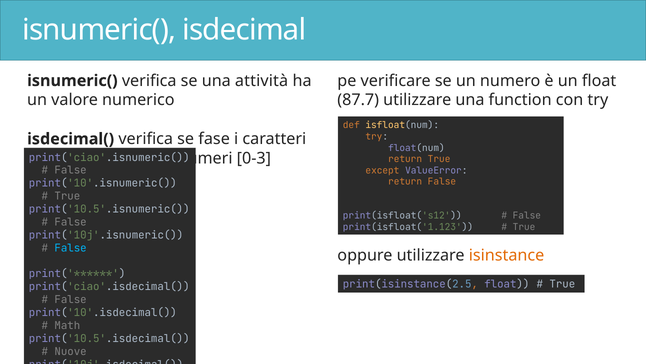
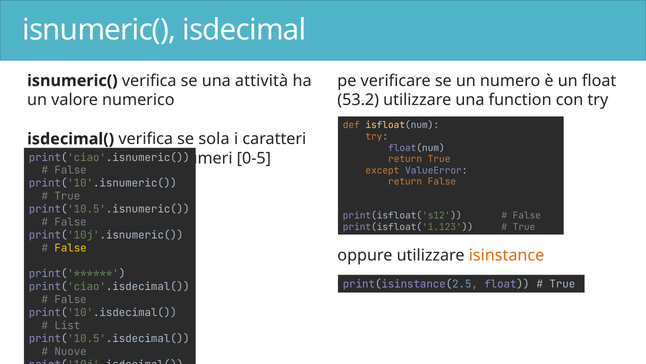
87.7: 87.7 -> 53.2
fase: fase -> sola
0-3: 0-3 -> 0-5
False at (71, 248) colour: light blue -> yellow
Math: Math -> List
